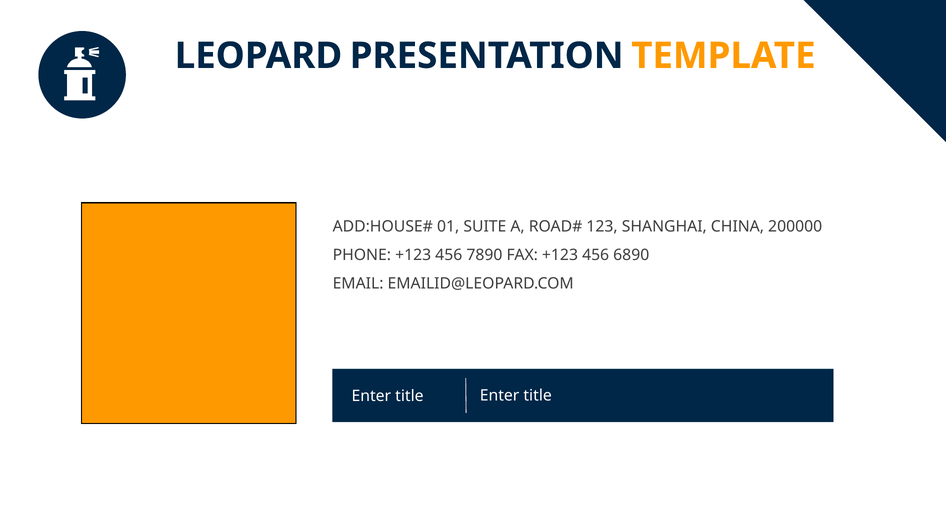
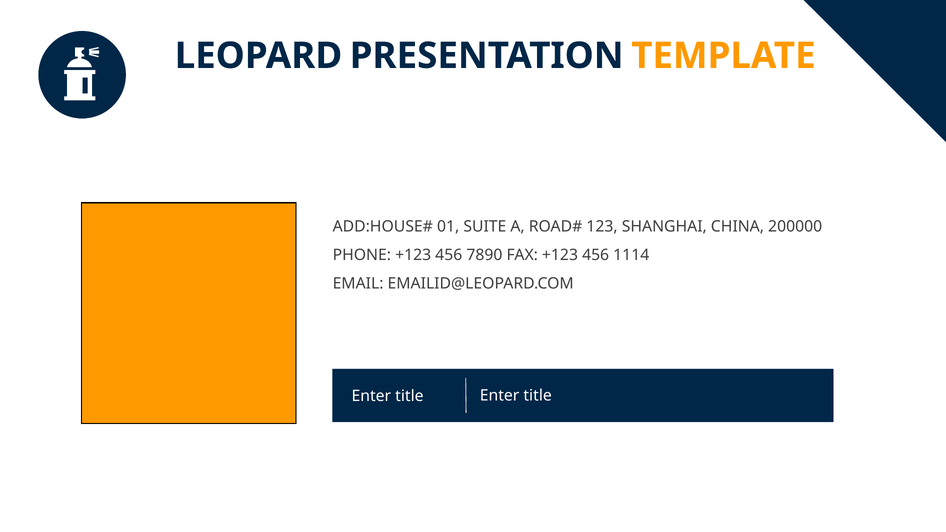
6890: 6890 -> 1114
